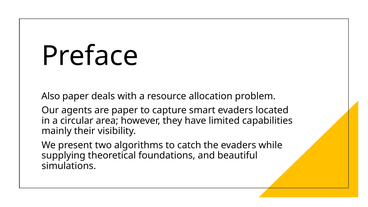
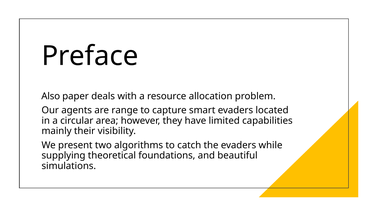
are paper: paper -> range
